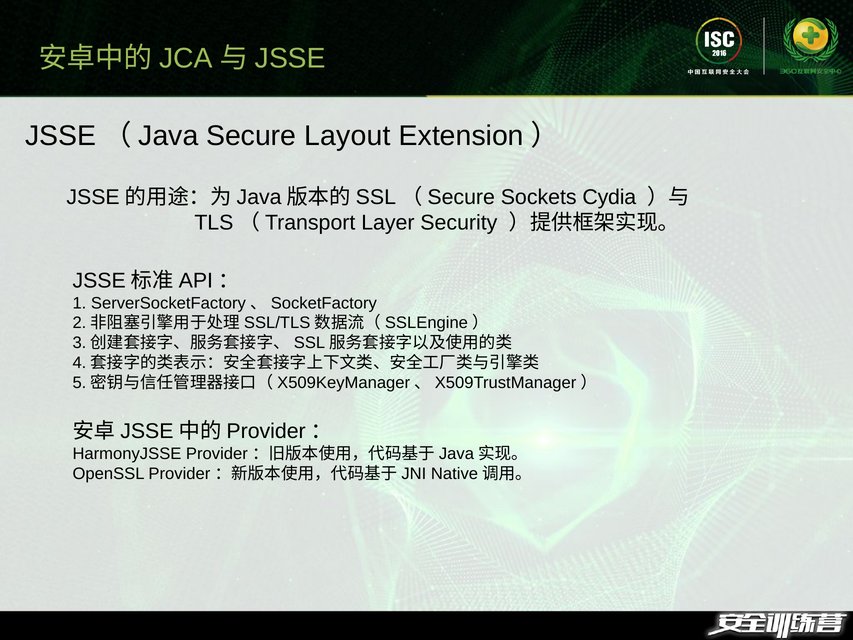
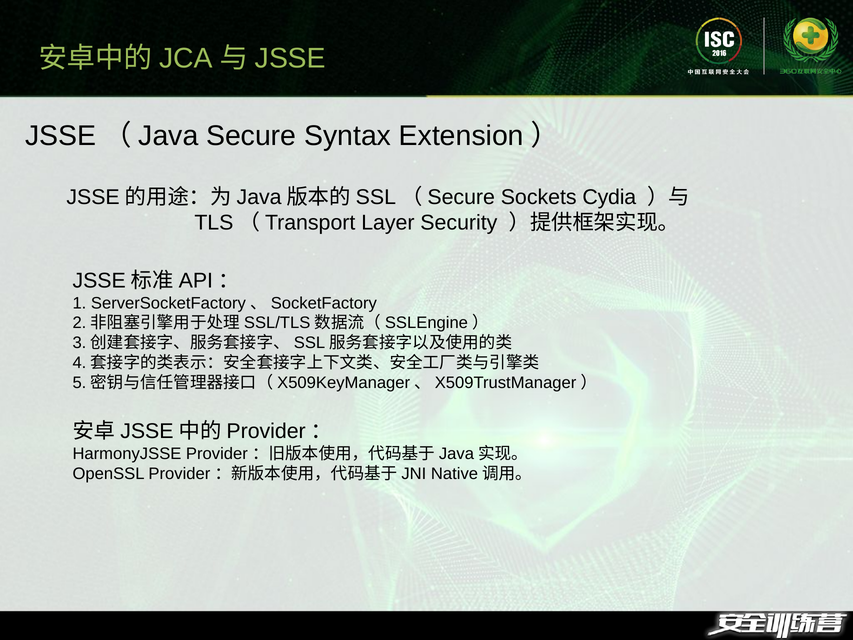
Layout: Layout -> Syntax
